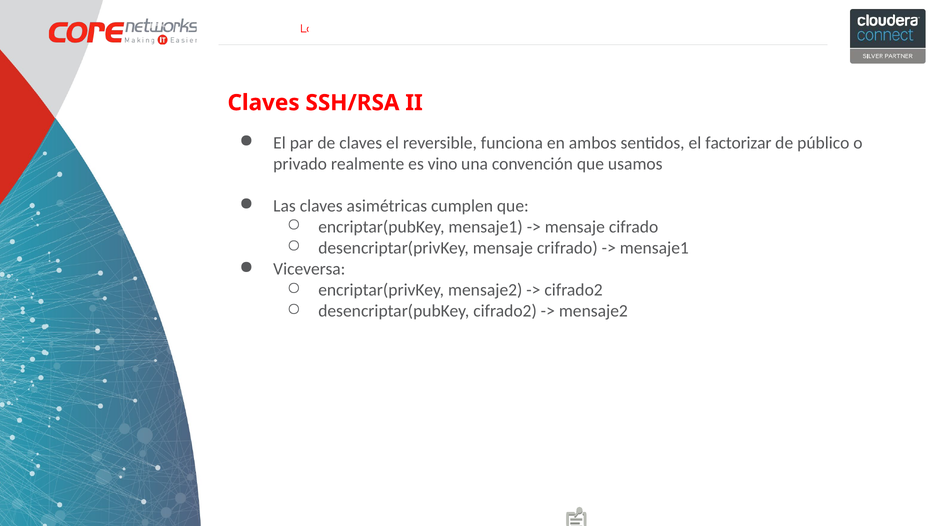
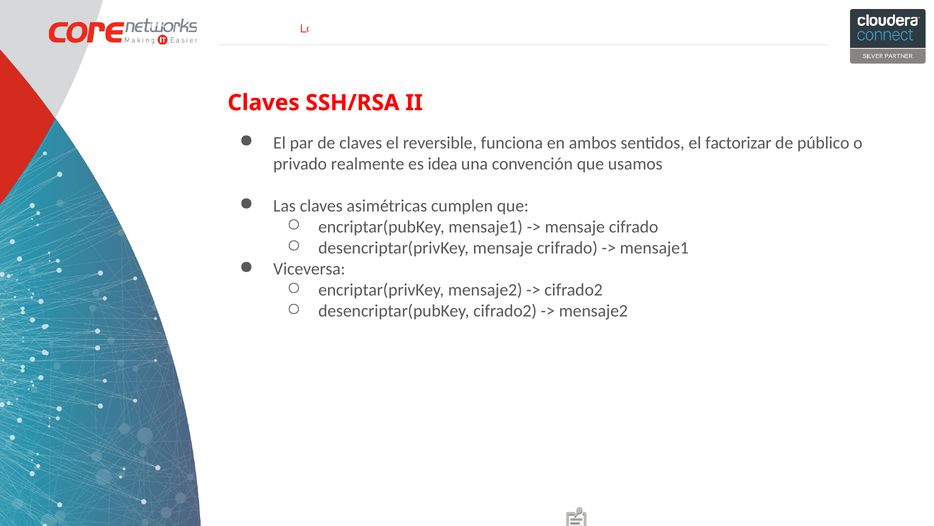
vino: vino -> idea
